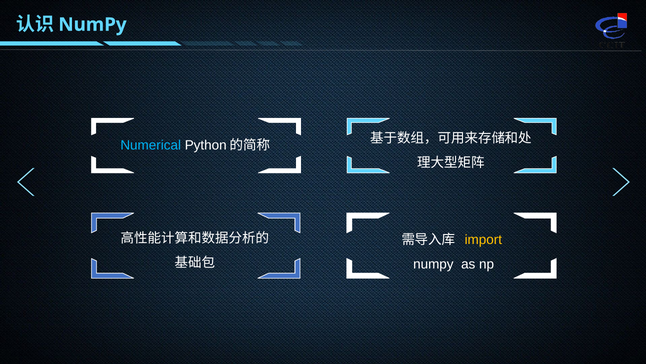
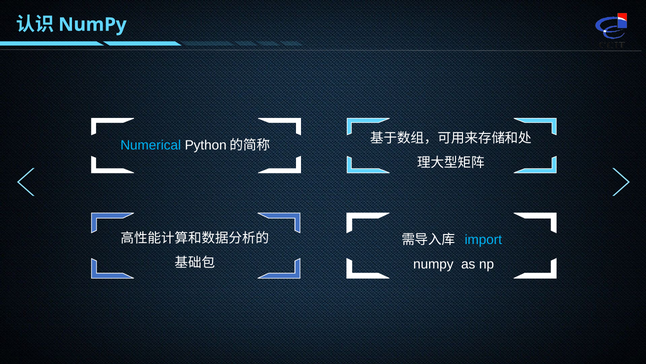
import colour: yellow -> light blue
